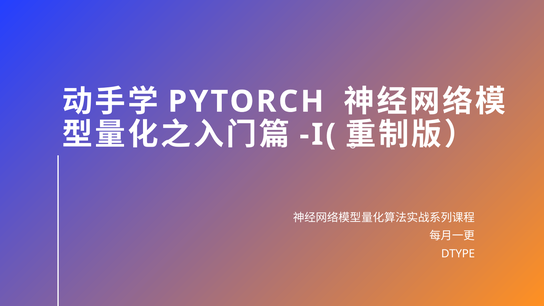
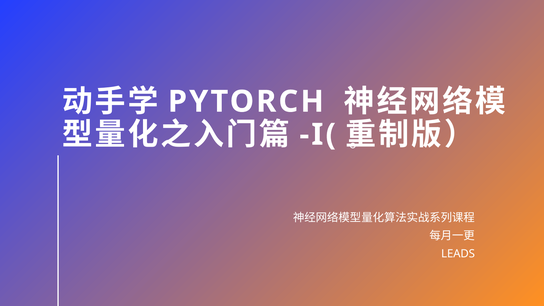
DTYPE: DTYPE -> LEADS
